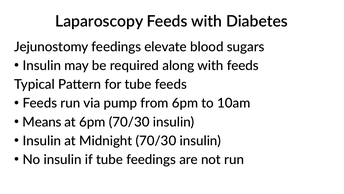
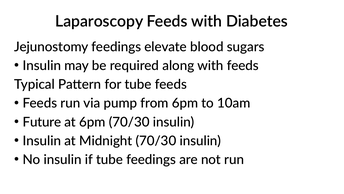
Means: Means -> Future
